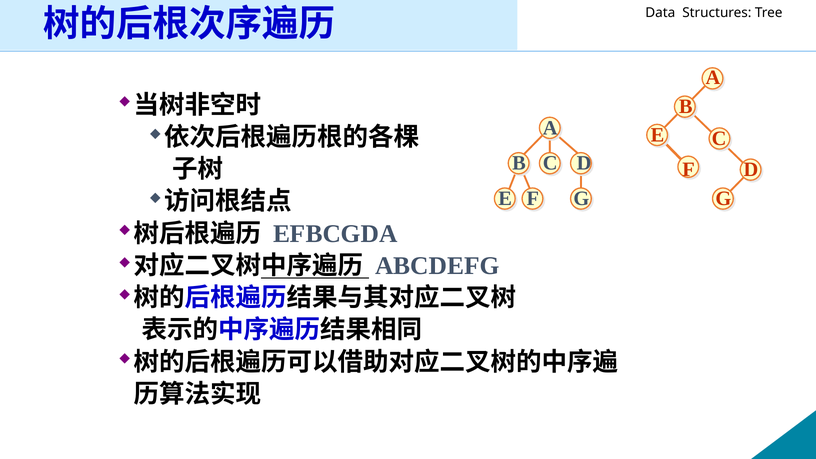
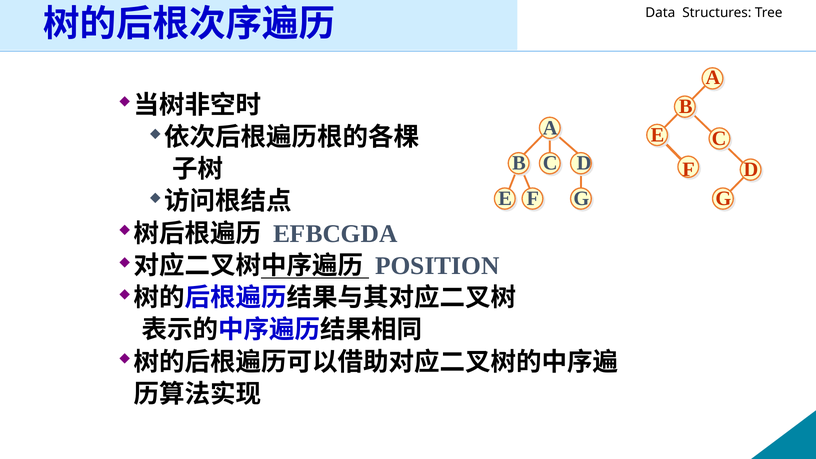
ABCDEFG: ABCDEFG -> POSITION
